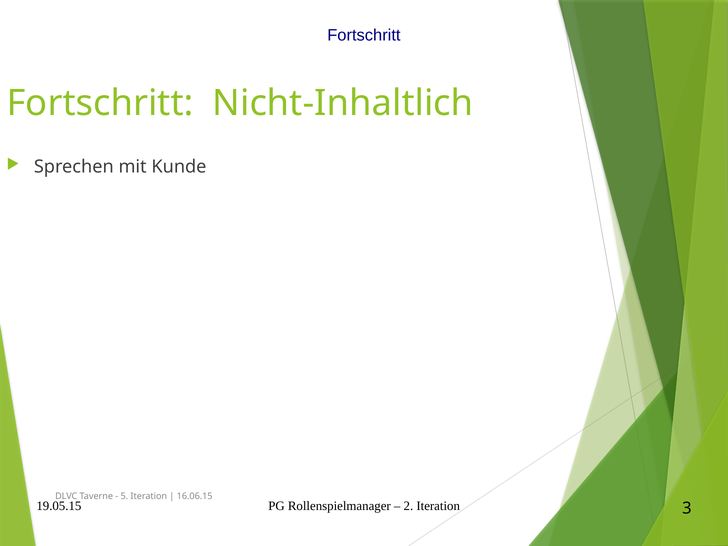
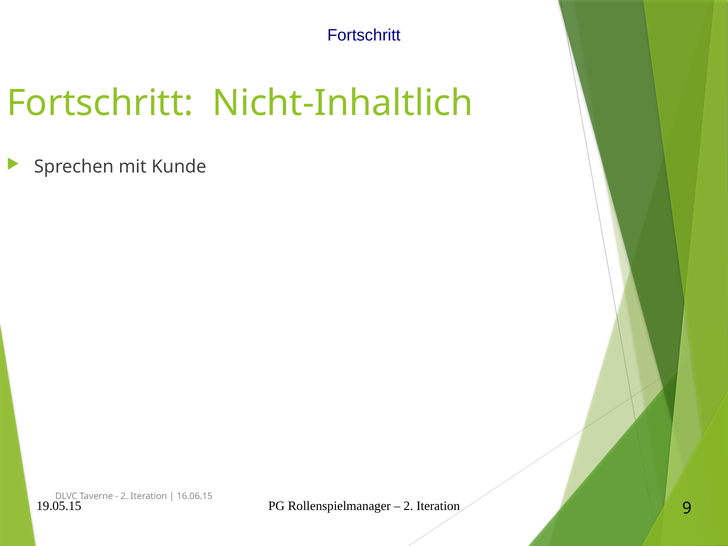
5 at (124, 496): 5 -> 2
3: 3 -> 9
